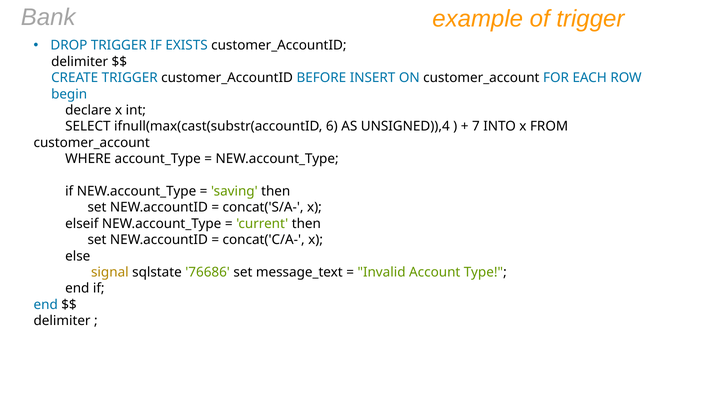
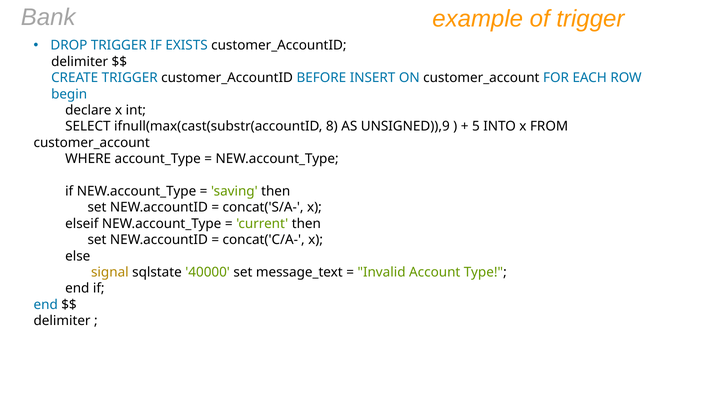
6: 6 -> 8
UNSIGNED)),4: UNSIGNED)),4 -> UNSIGNED)),9
7: 7 -> 5
76686: 76686 -> 40000
